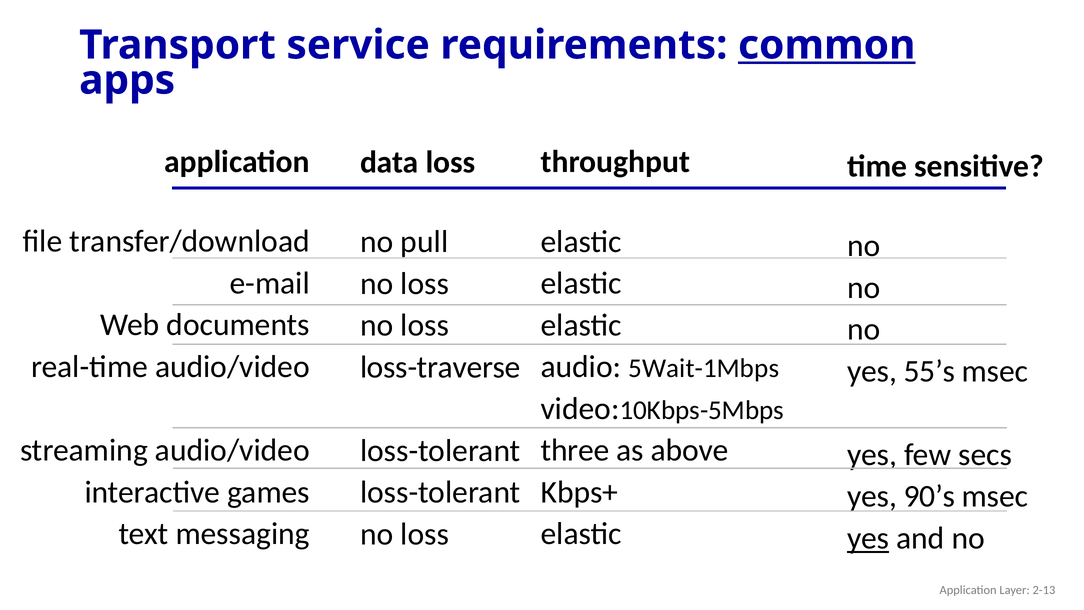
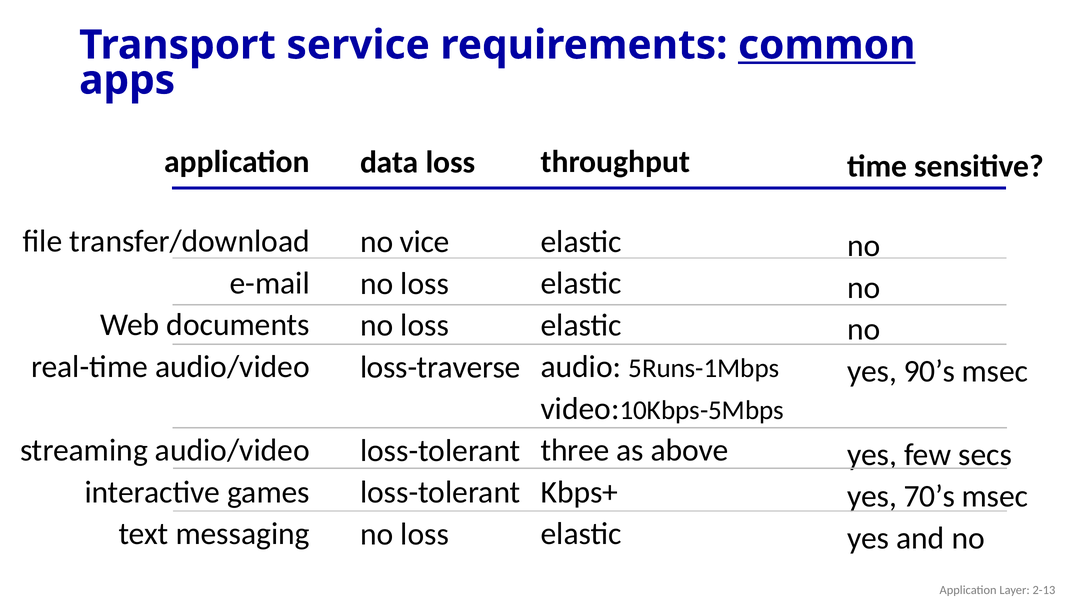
pull: pull -> vice
5Wait-1Mbps: 5Wait-1Mbps -> 5Runs-1Mbps
55’s: 55’s -> 90’s
90’s: 90’s -> 70’s
yes at (868, 538) underline: present -> none
